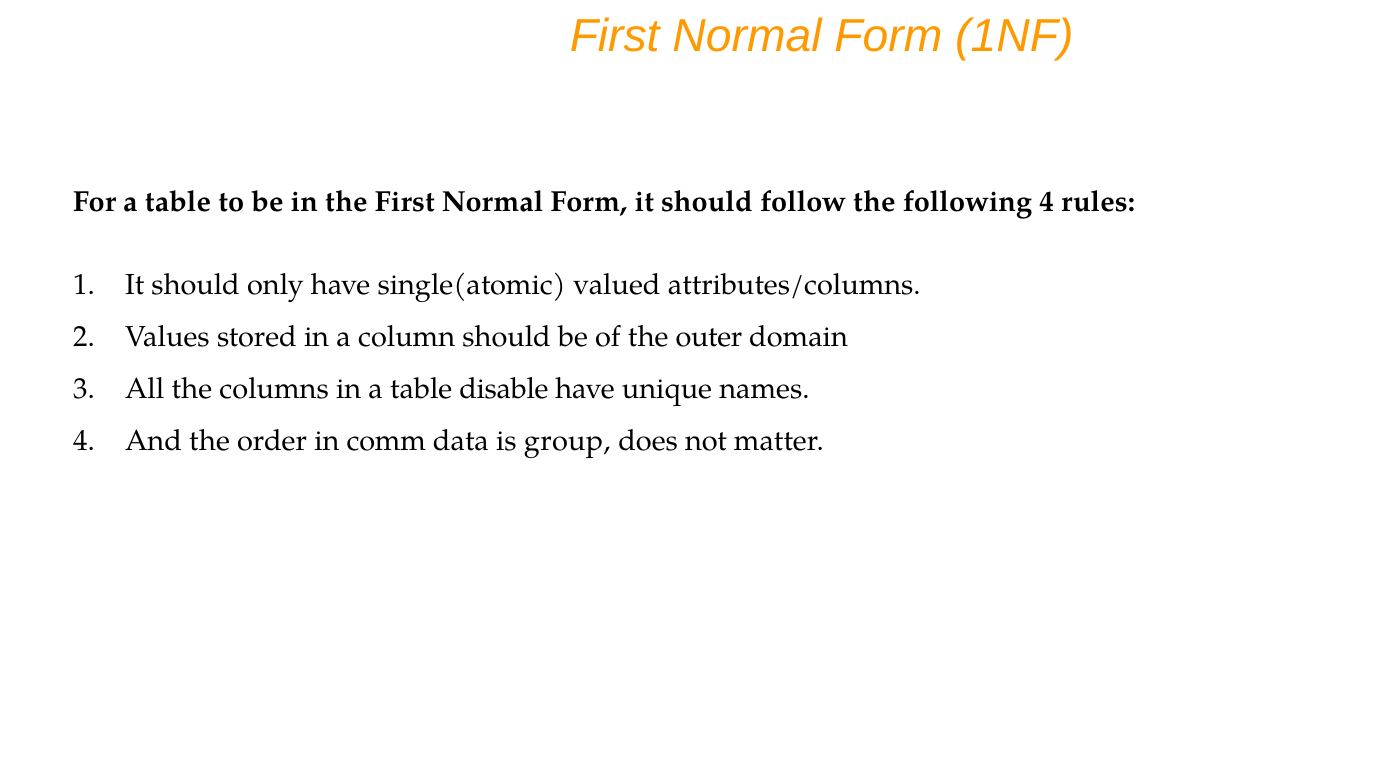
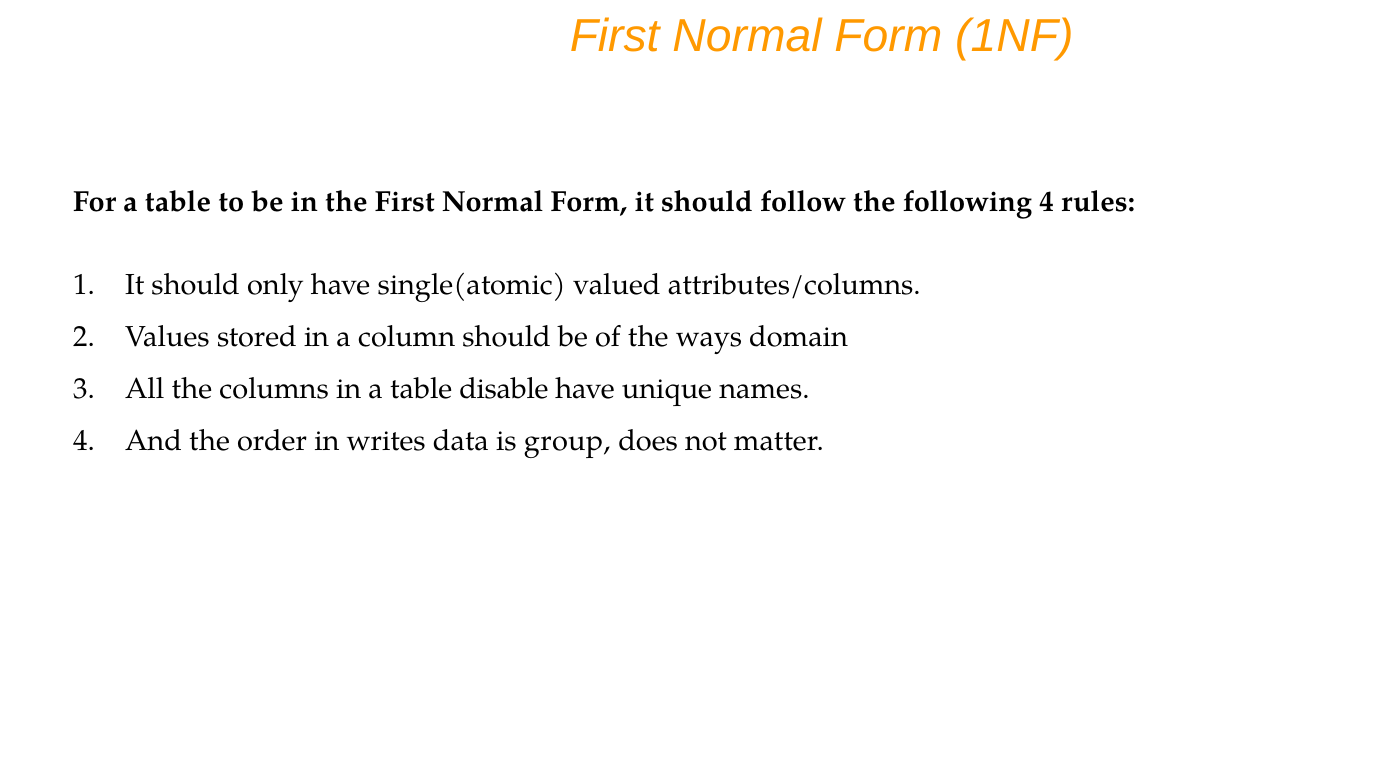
outer: outer -> ways
comm: comm -> writes
